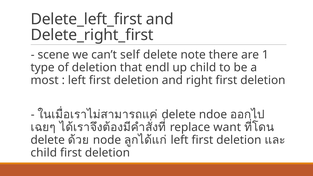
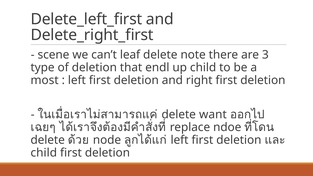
self: self -> leaf
1: 1 -> 3
ndoe: ndoe -> want
want: want -> ndoe
